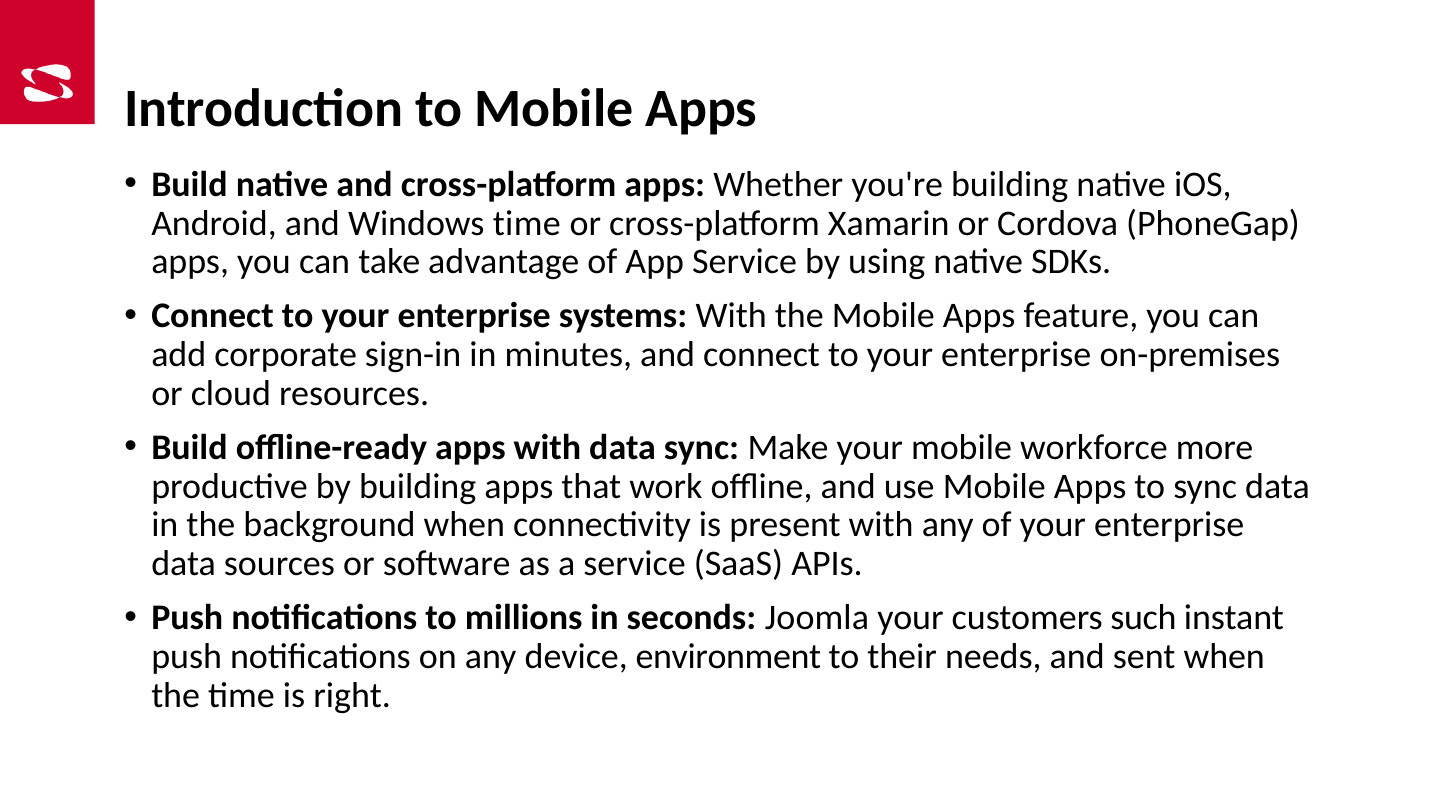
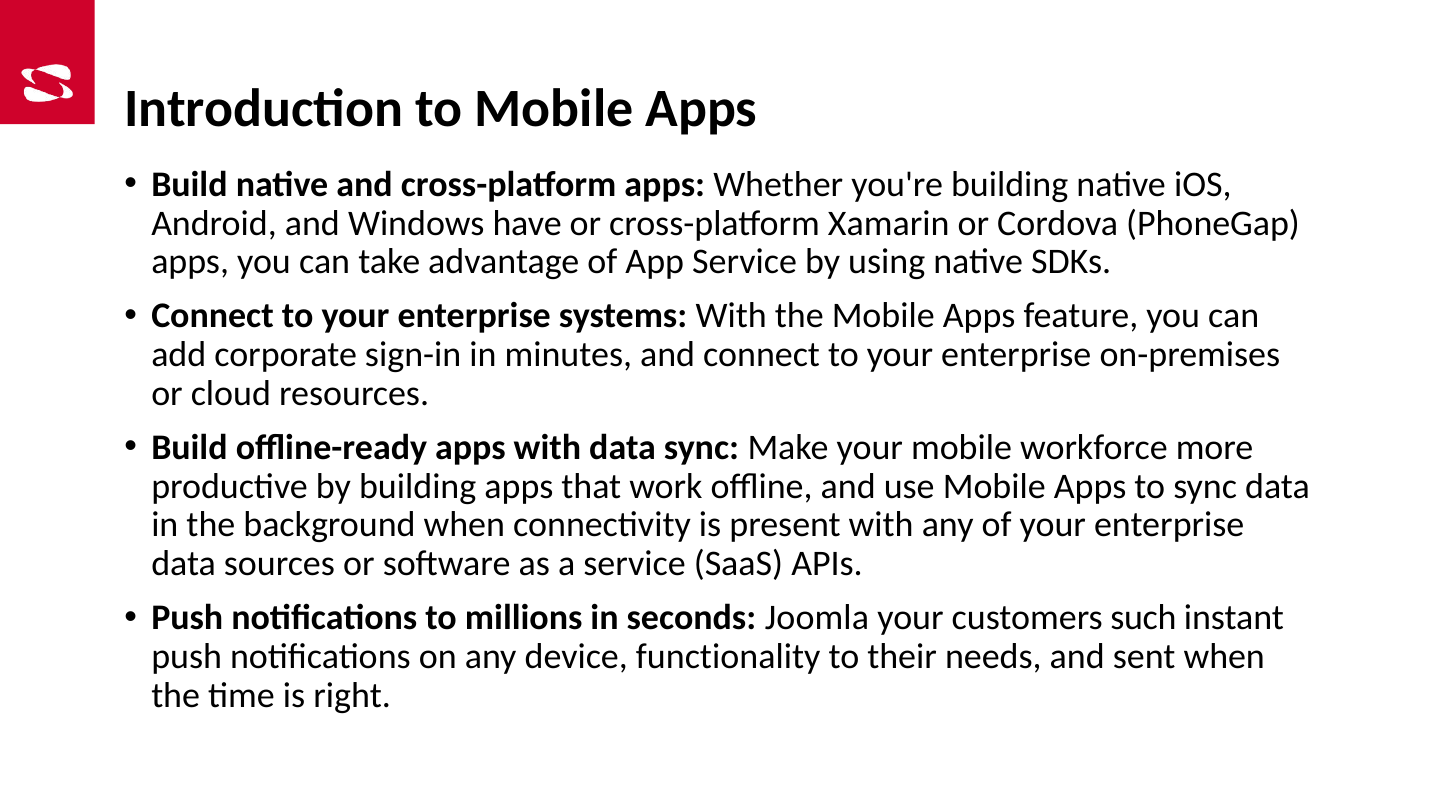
Windows time: time -> have
environment: environment -> functionality
